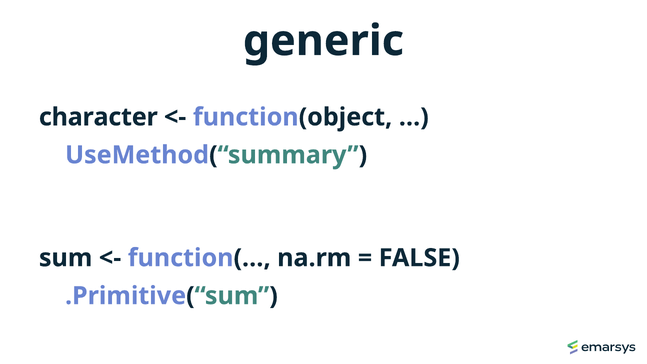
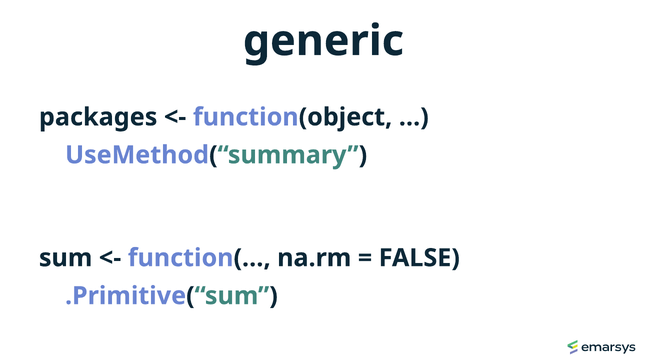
character: character -> packages
